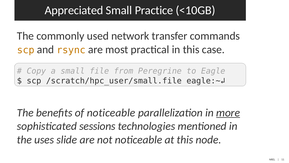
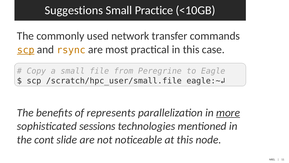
Appreciated: Appreciated -> Suggestions
scp at (26, 50) underline: none -> present
of noticeable: noticeable -> represents
uses: uses -> cont
